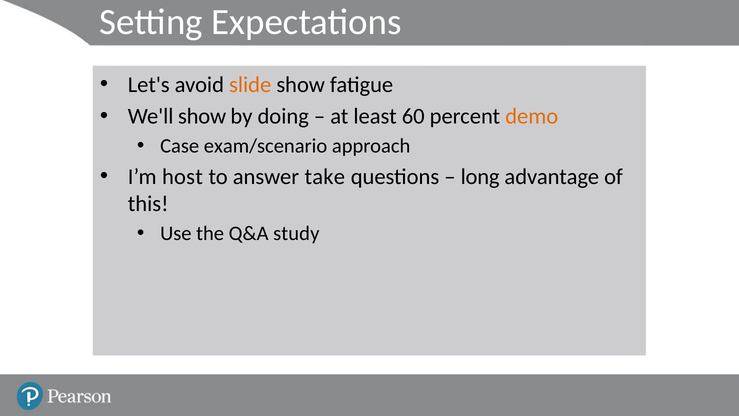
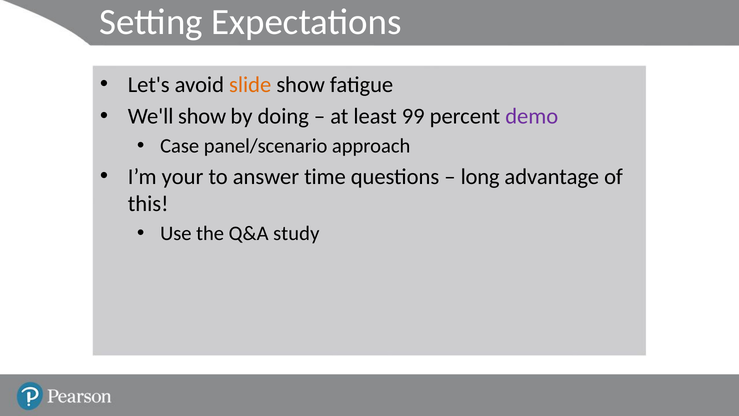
60: 60 -> 99
demo colour: orange -> purple
exam/scenario: exam/scenario -> panel/scenario
host: host -> your
take: take -> time
